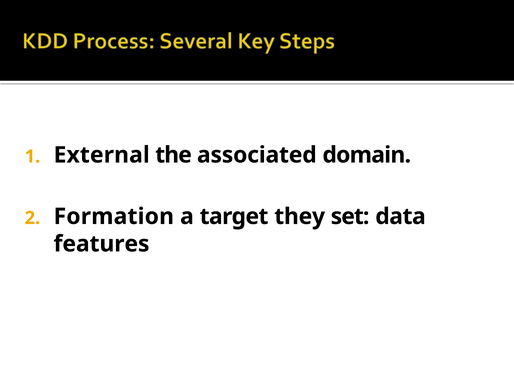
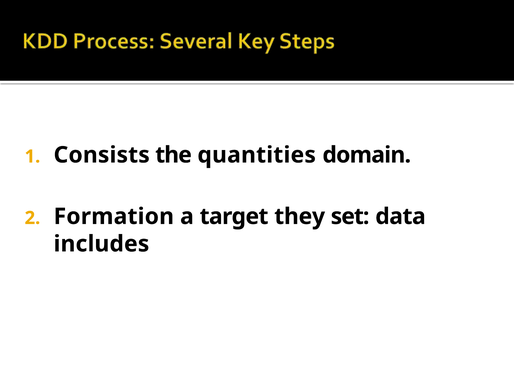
External: External -> Consists
associated: associated -> quantities
features: features -> includes
